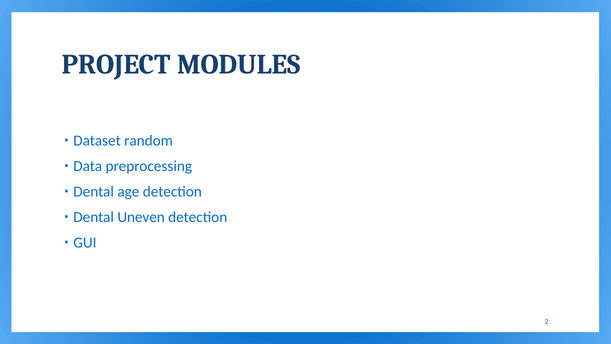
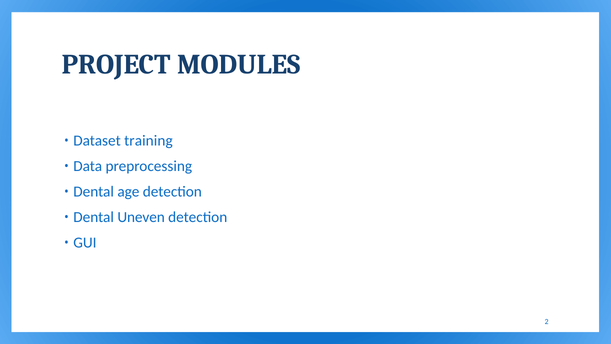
random: random -> training
